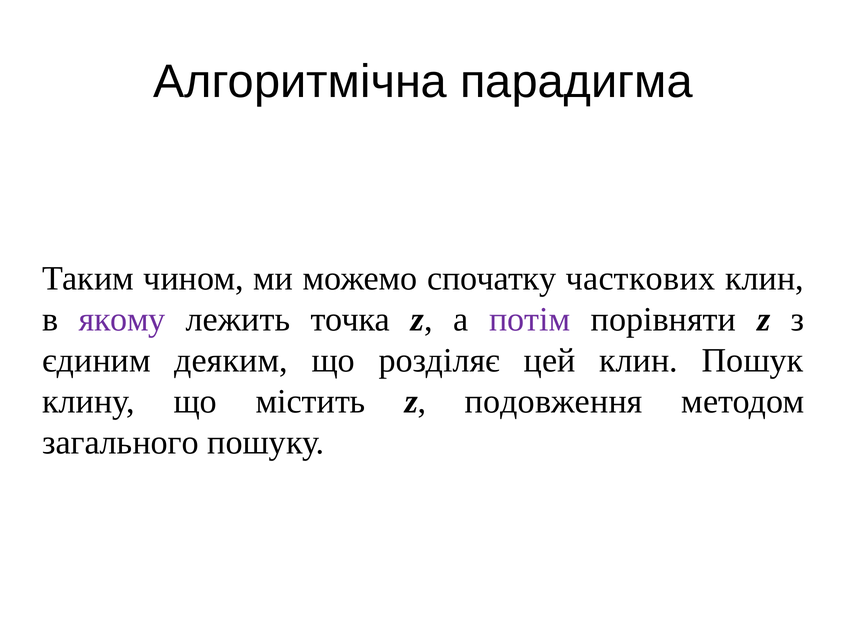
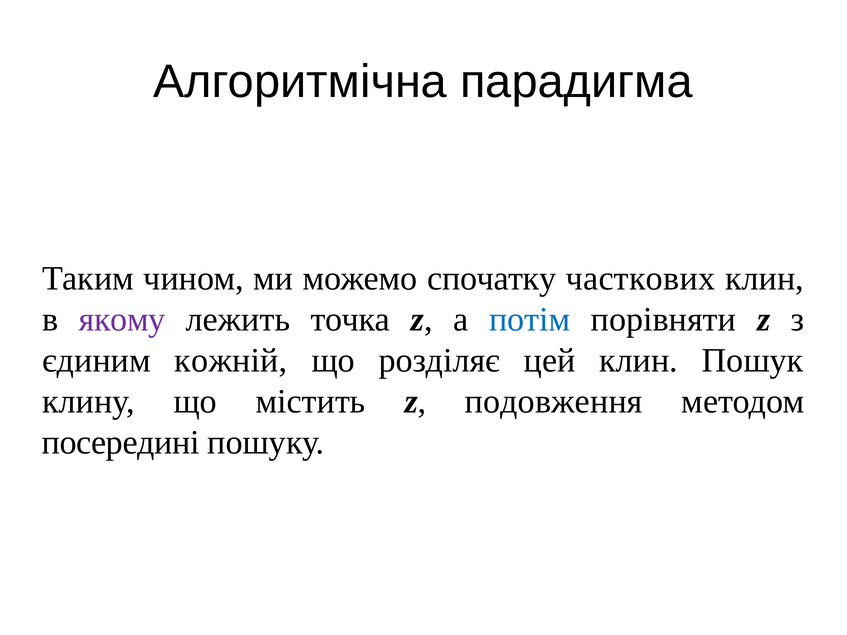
потім colour: purple -> blue
деяким: деяким -> кожній
загального: загального -> посередині
